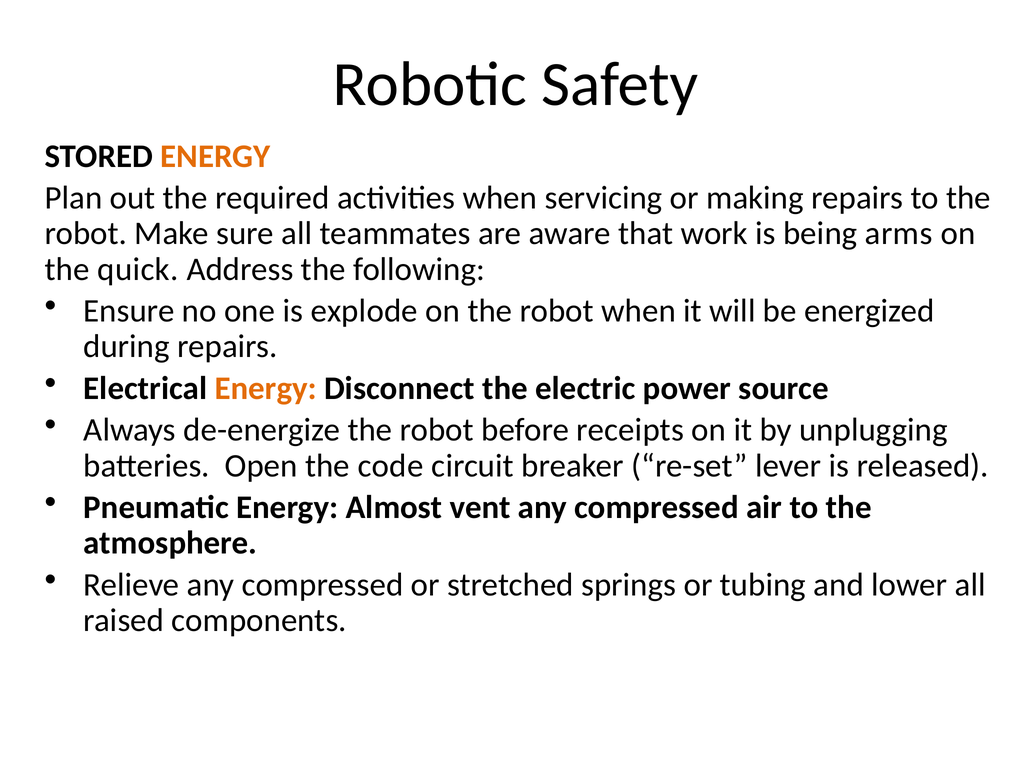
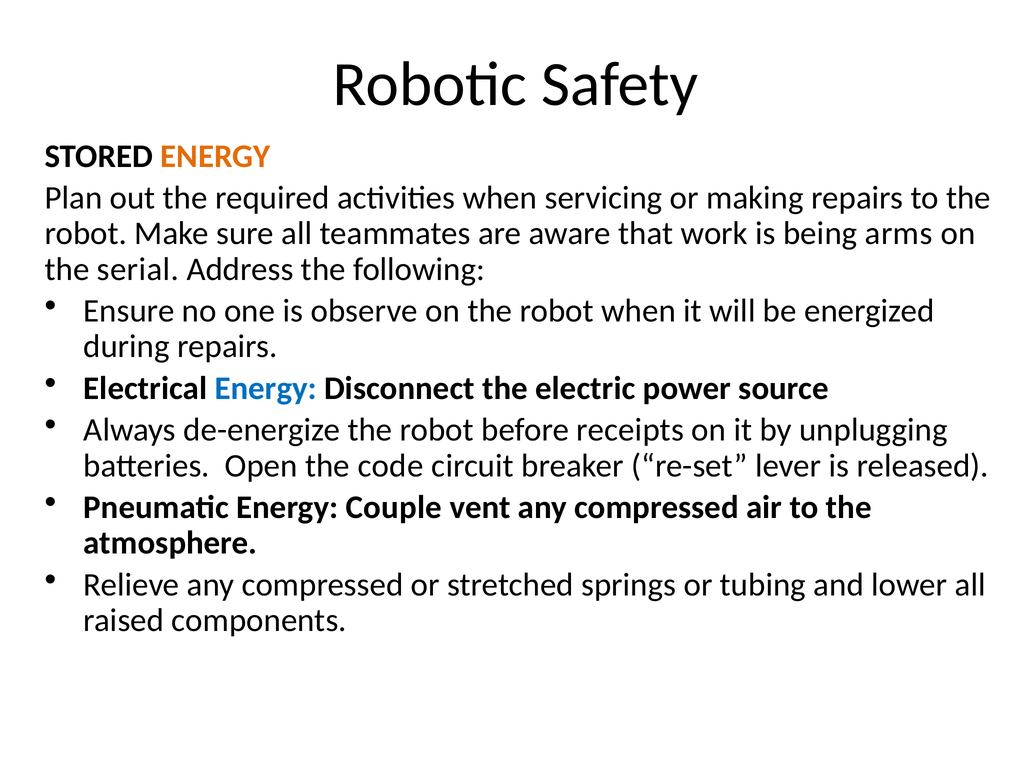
quick: quick -> serial
explode: explode -> observe
Energy at (266, 388) colour: orange -> blue
Almost: Almost -> Couple
